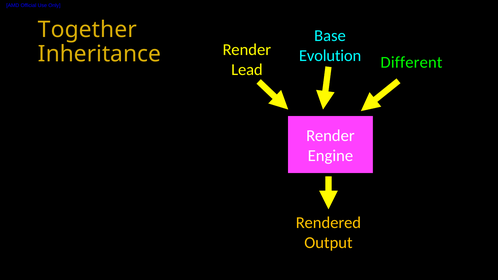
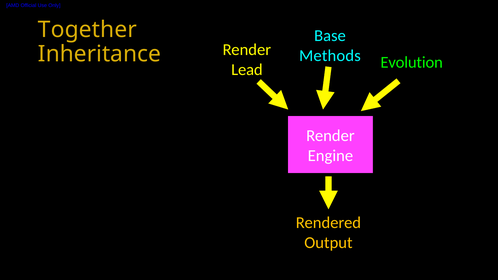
Evolution: Evolution -> Methods
Different: Different -> Evolution
